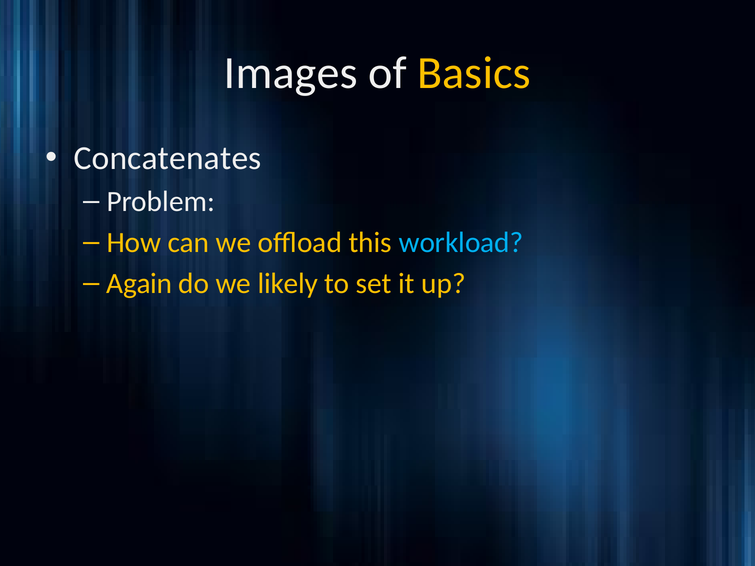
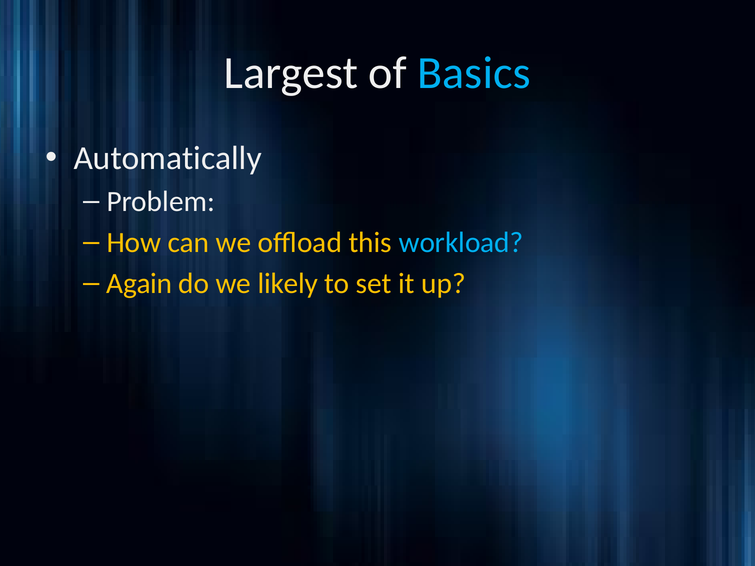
Images: Images -> Largest
Basics colour: yellow -> light blue
Concatenates: Concatenates -> Automatically
